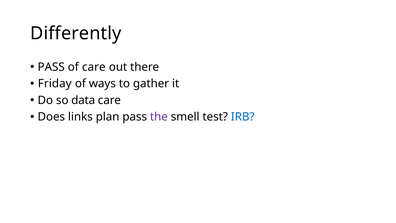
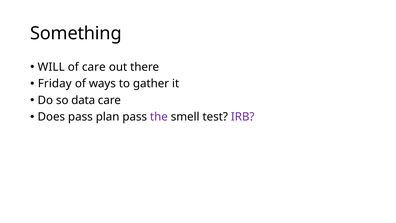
Differently: Differently -> Something
PASS at (51, 67): PASS -> WILL
Does links: links -> pass
IRB colour: blue -> purple
